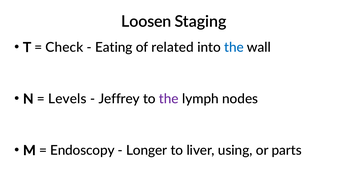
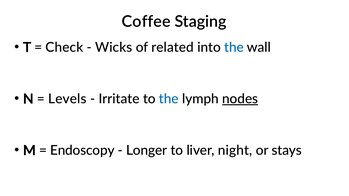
Loosen: Loosen -> Coffee
Eating: Eating -> Wicks
Jeffrey: Jeffrey -> Irritate
the at (169, 99) colour: purple -> blue
nodes underline: none -> present
using: using -> night
parts: parts -> stays
